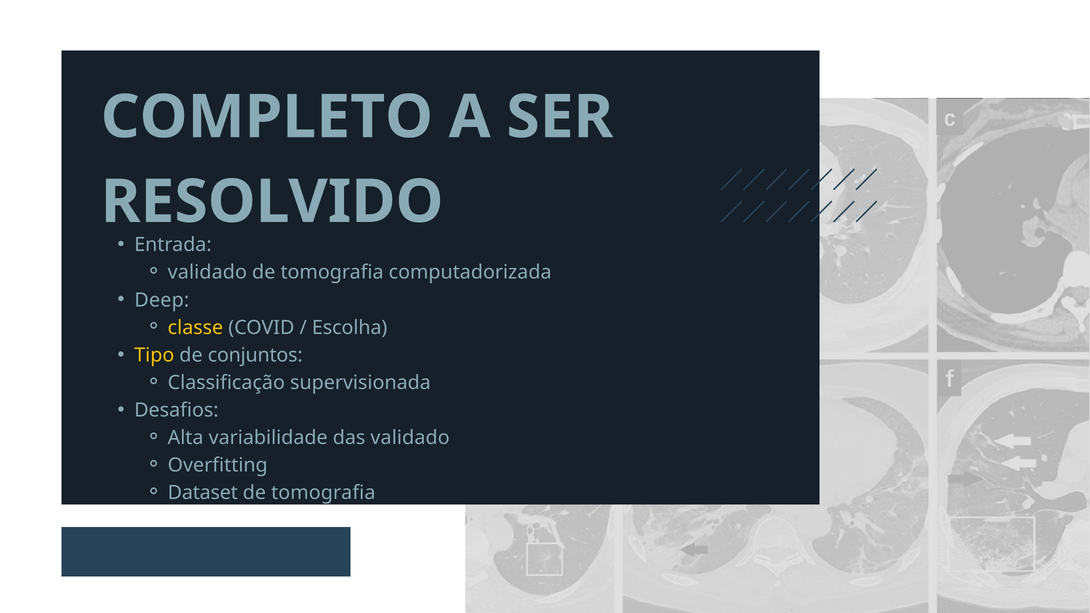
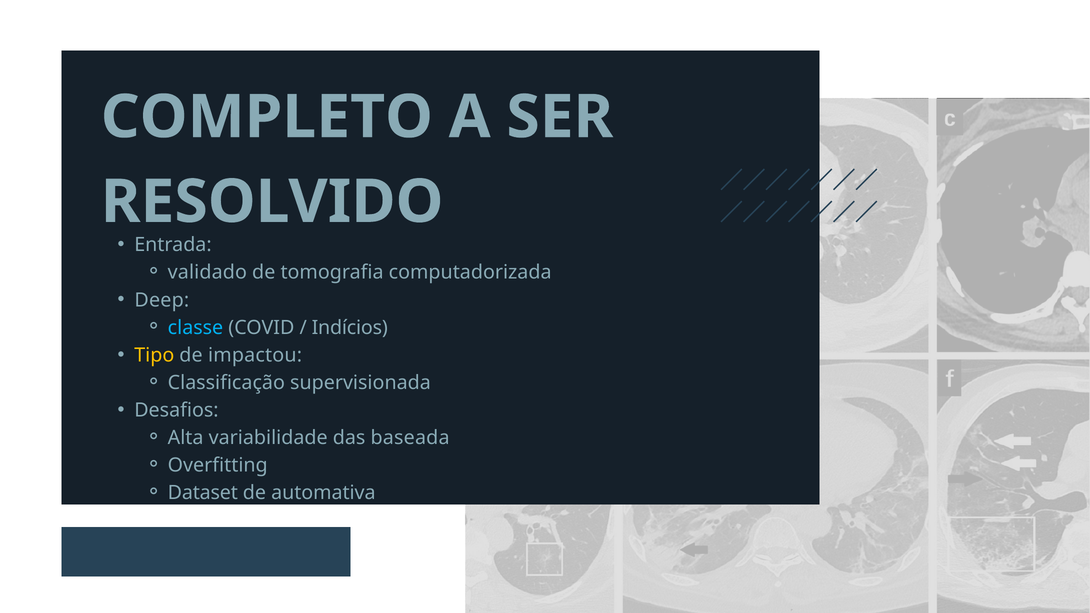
classe colour: yellow -> light blue
Escolha: Escolha -> Indícios
conjuntos: conjuntos -> impactou
das validado: validado -> baseada
tomografia at (323, 493): tomografia -> automativa
